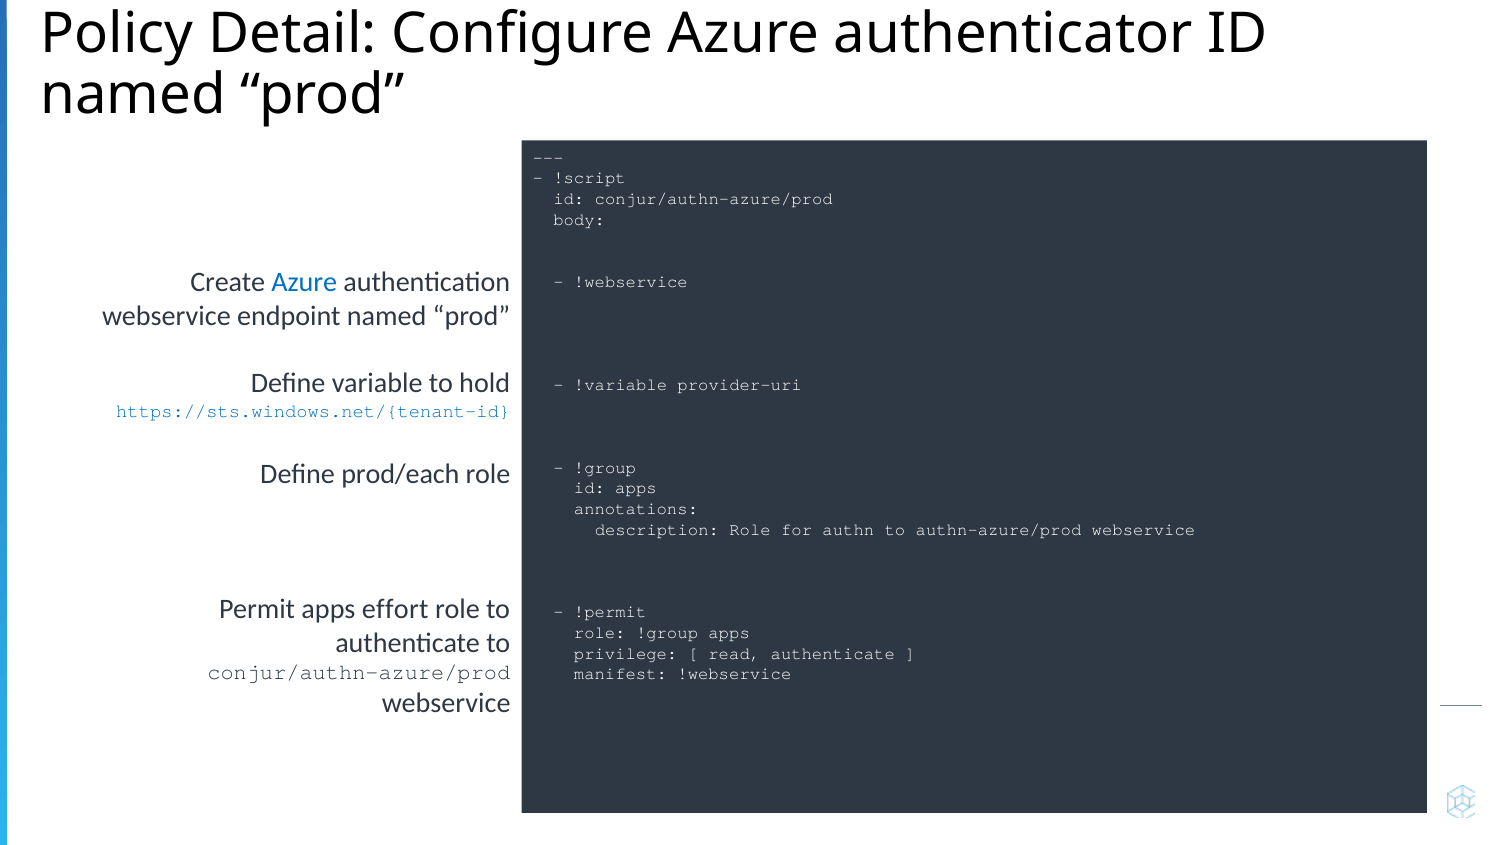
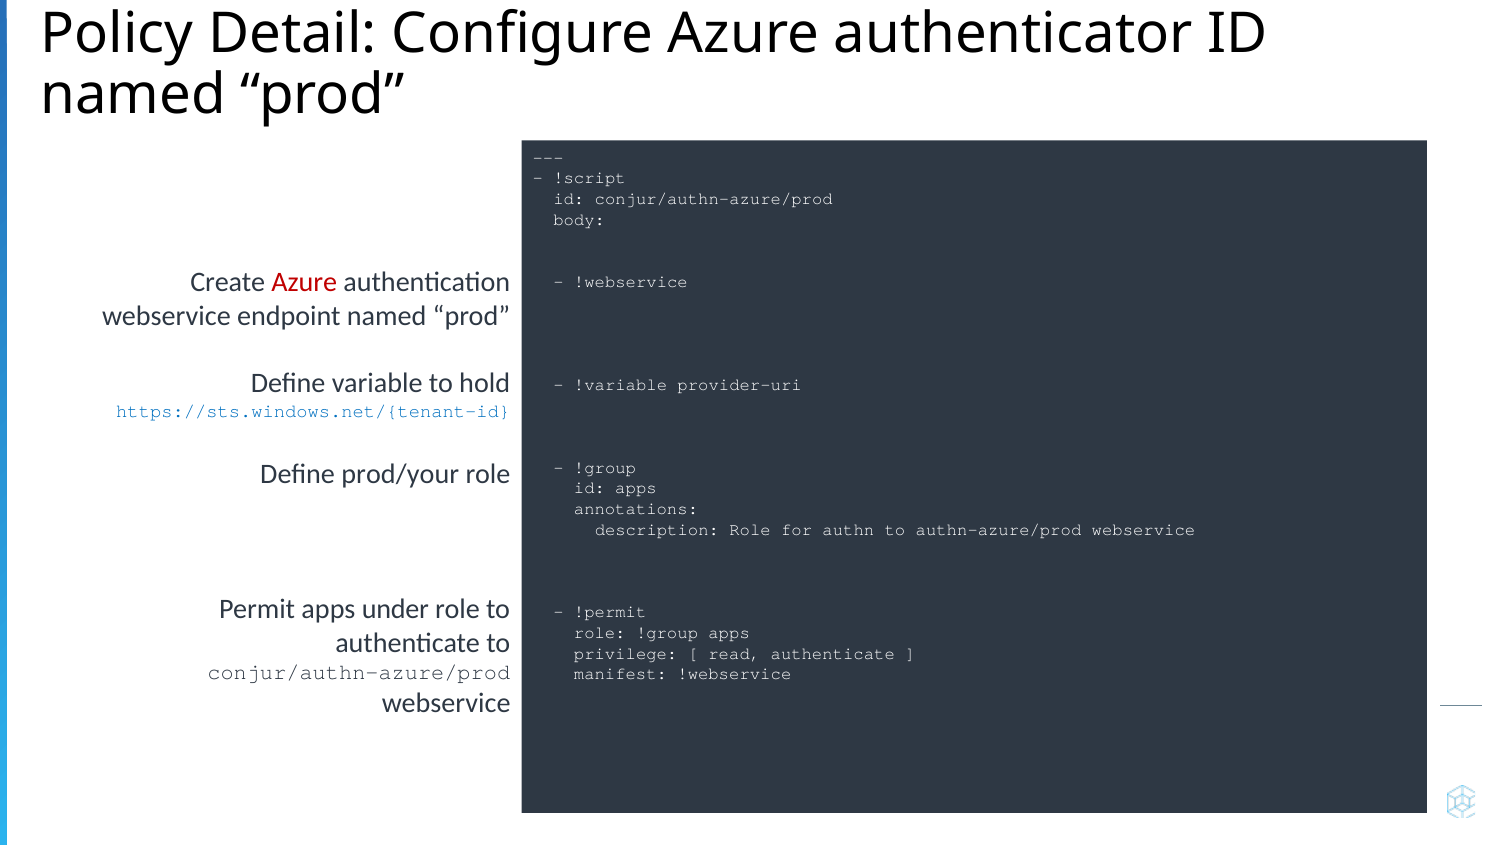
Azure at (304, 282) colour: blue -> red
prod/each: prod/each -> prod/your
effort: effort -> under
